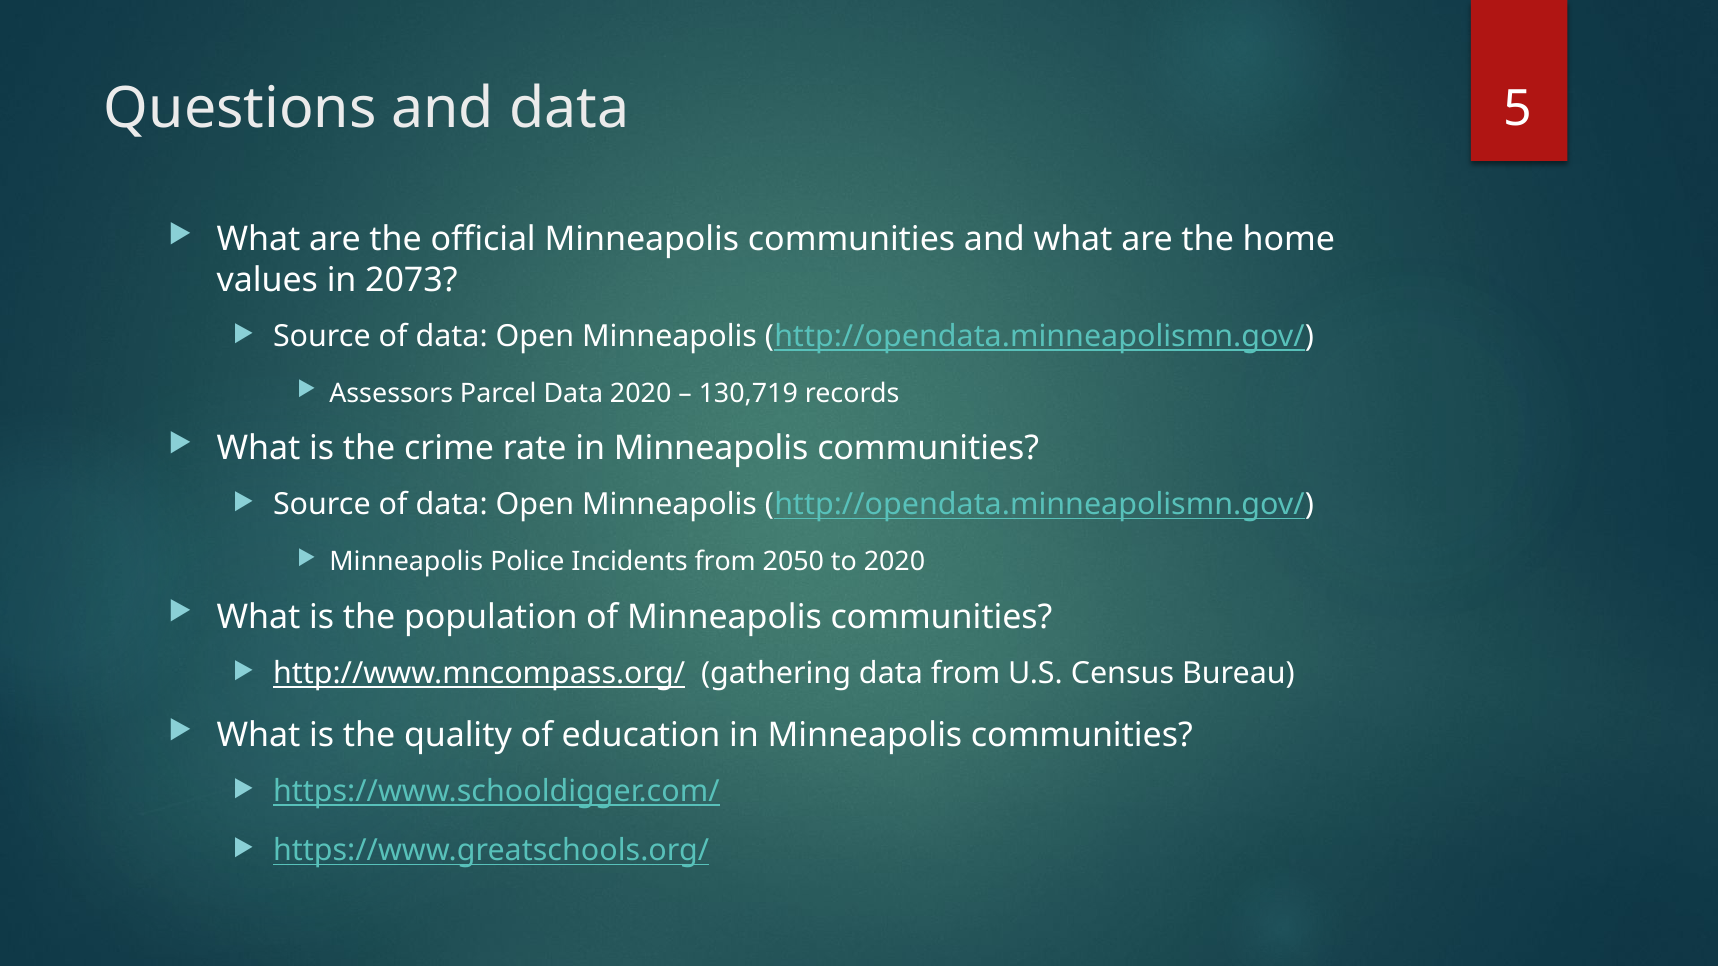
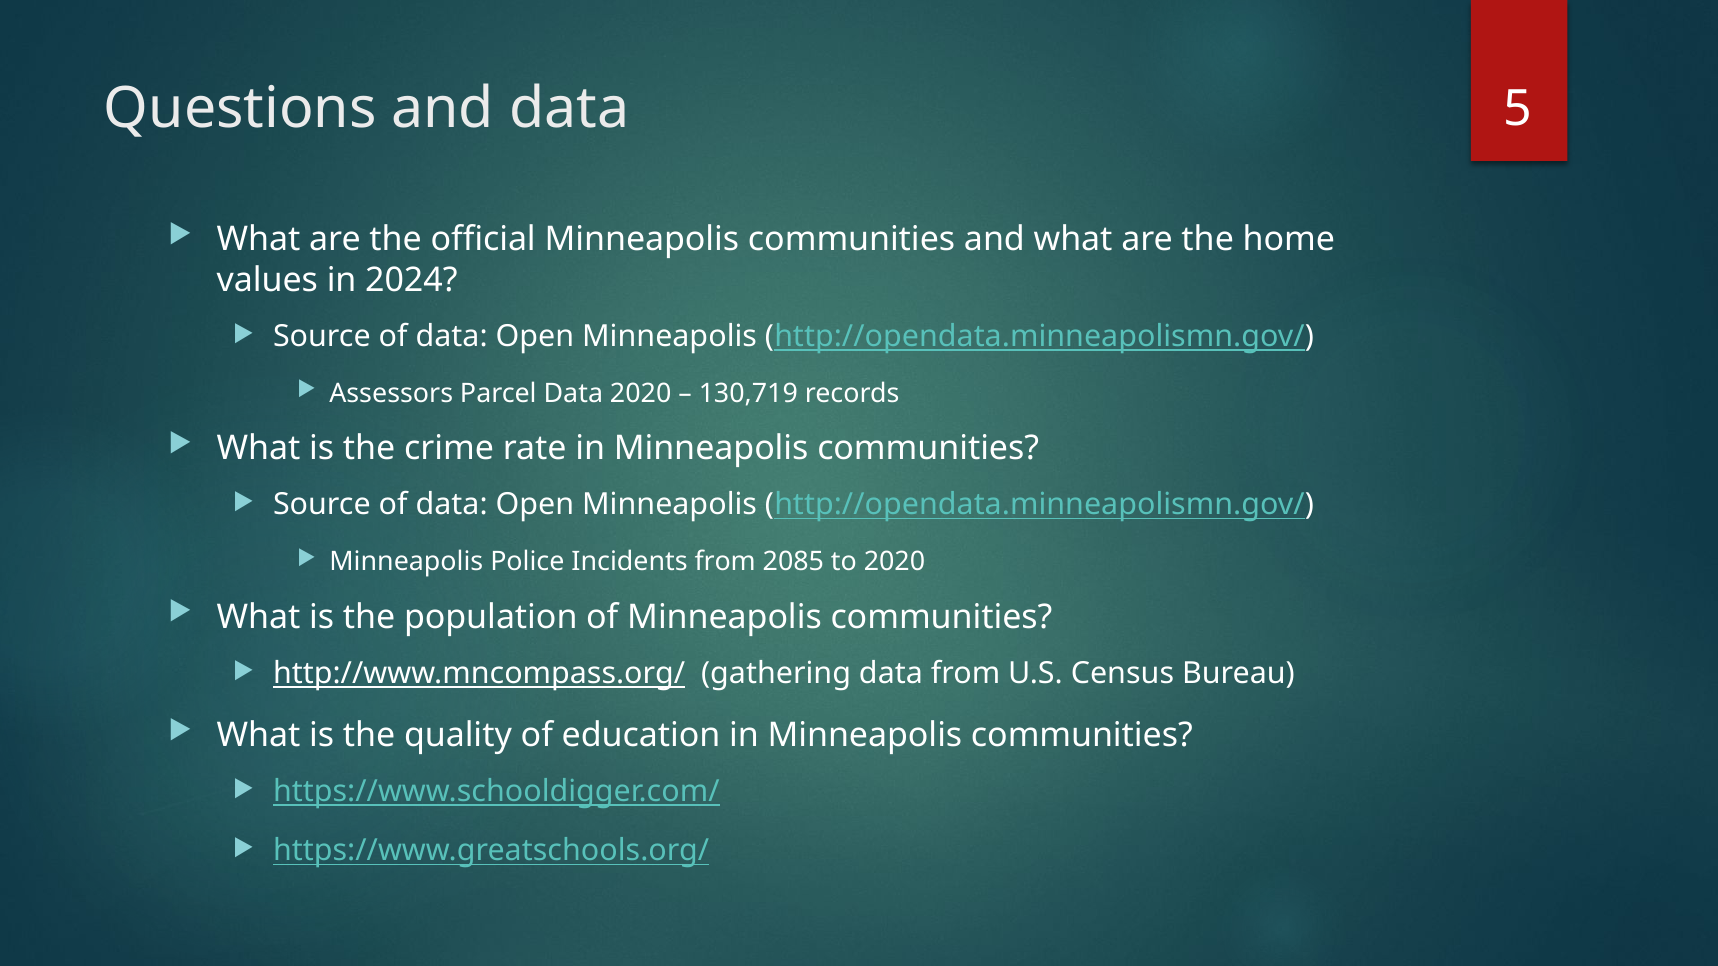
2073: 2073 -> 2024
2050: 2050 -> 2085
